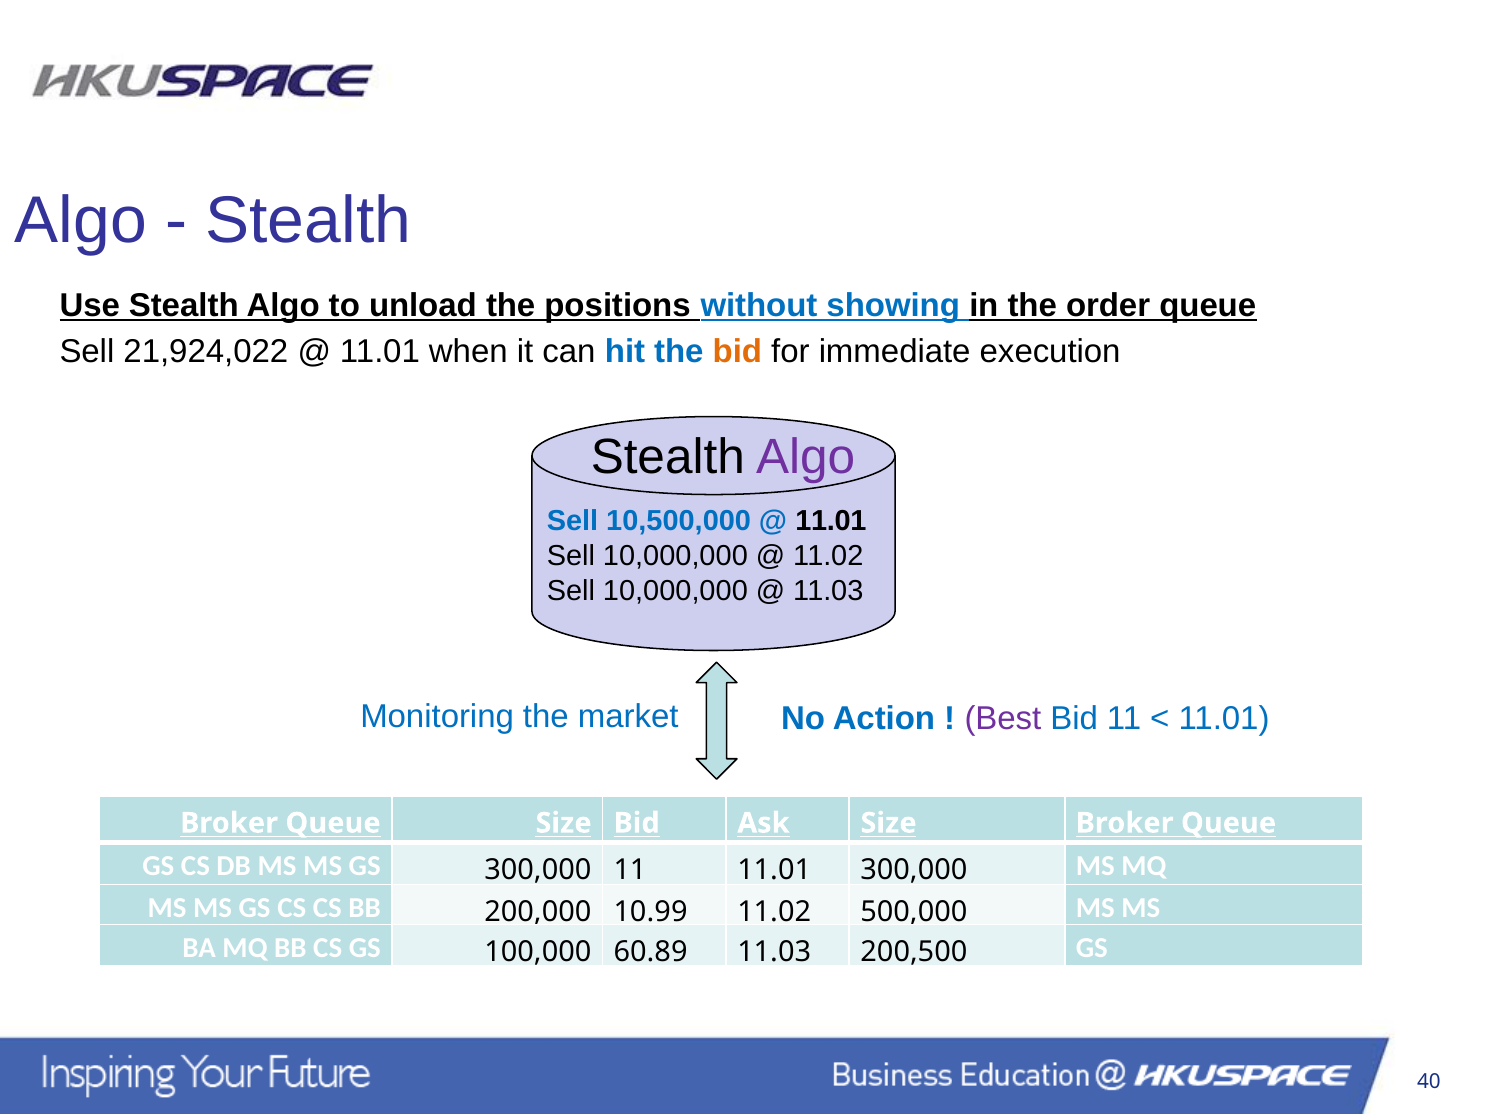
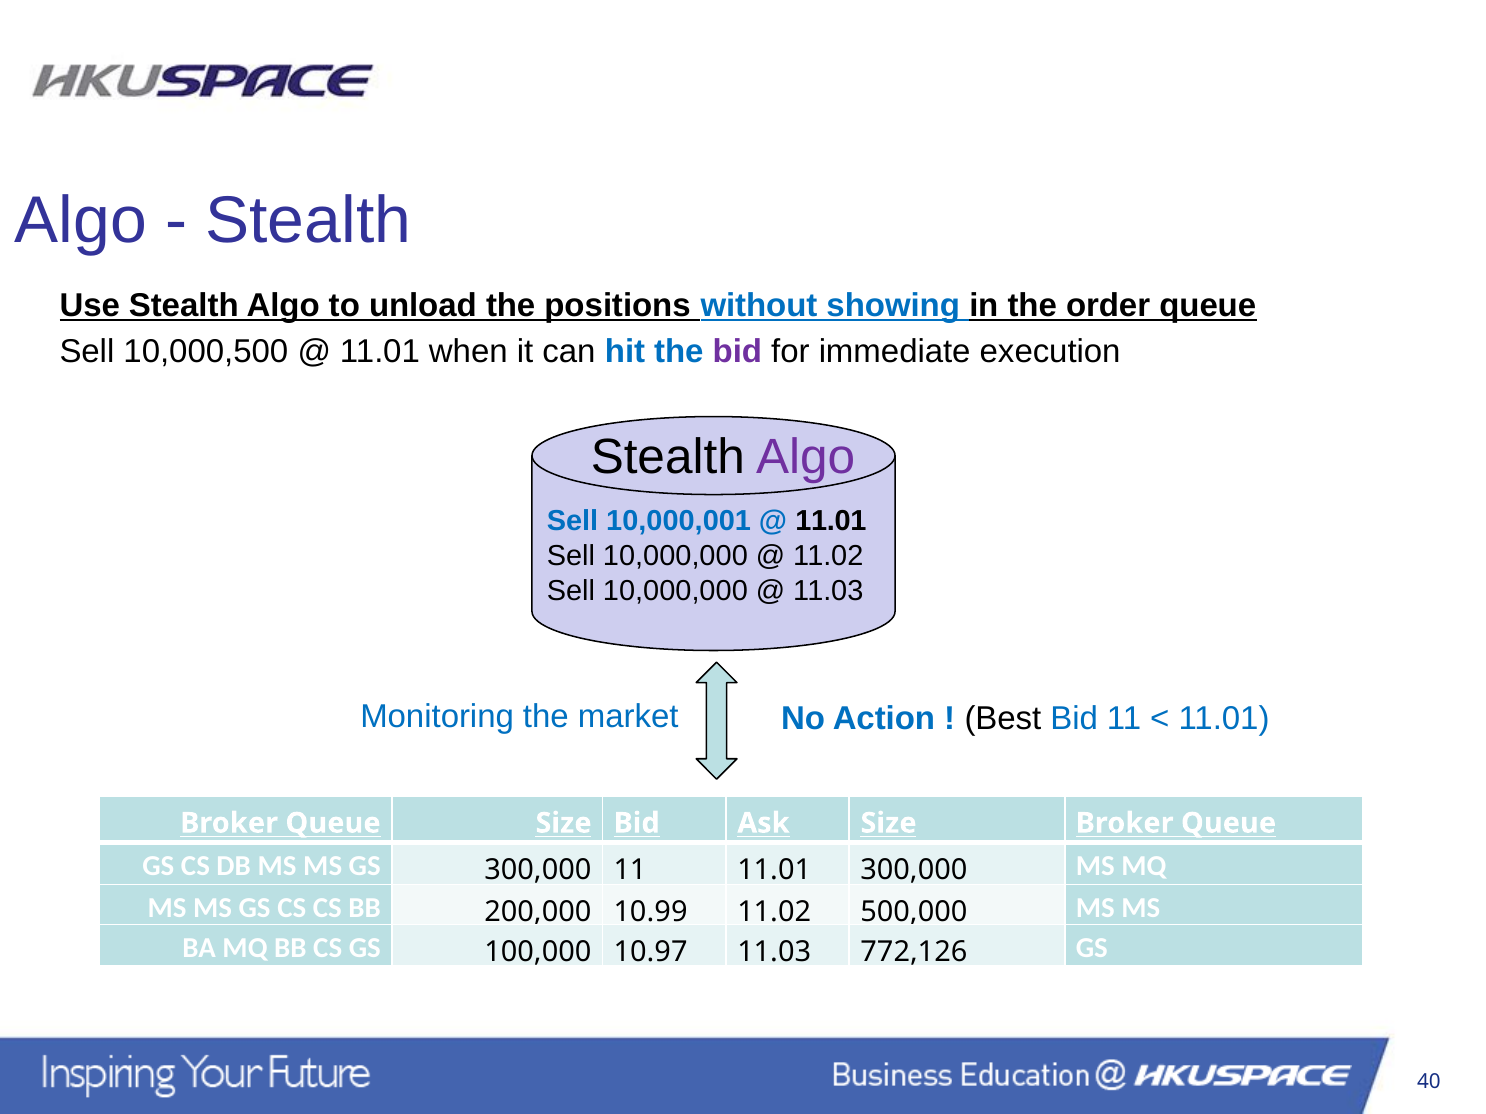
21,924,022: 21,924,022 -> 10,000,500
bid at (737, 352) colour: orange -> purple
10,500,000: 10,500,000 -> 10,000,001
Best colour: purple -> black
60.89: 60.89 -> 10.97
200,500: 200,500 -> 772,126
